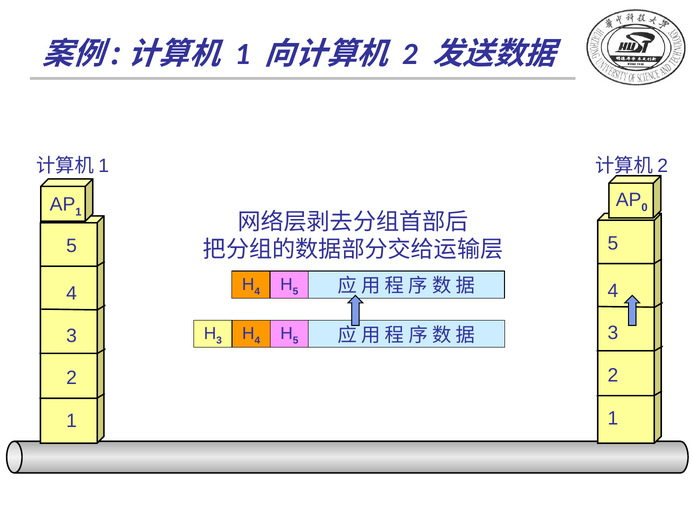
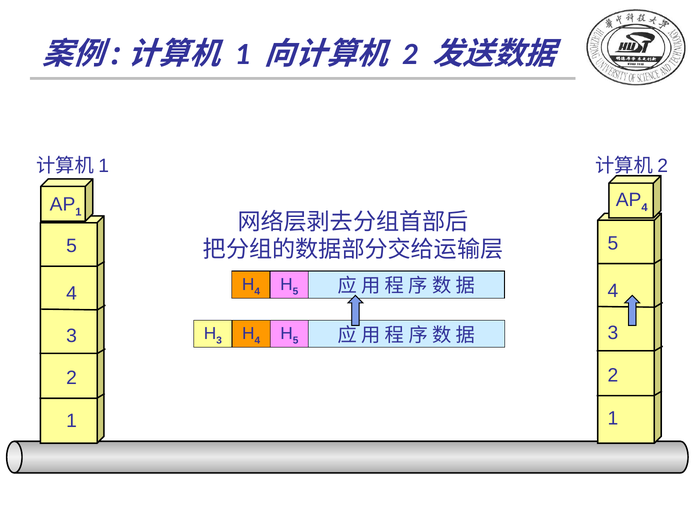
0 at (645, 207): 0 -> 4
